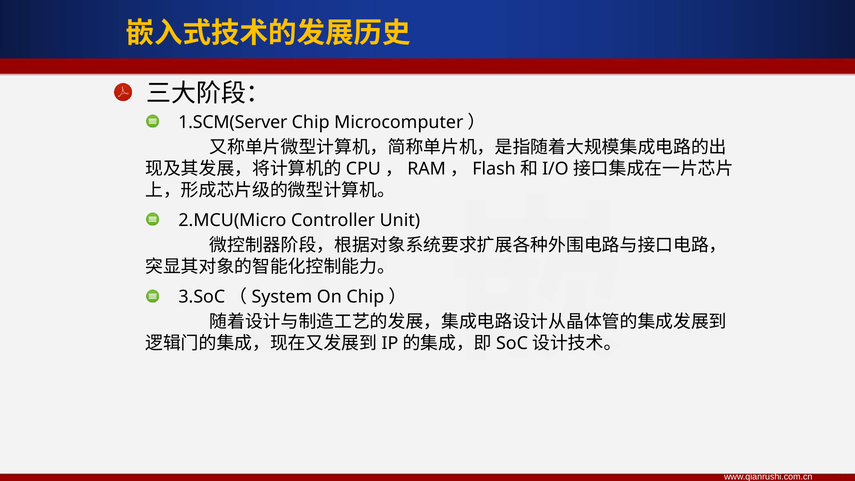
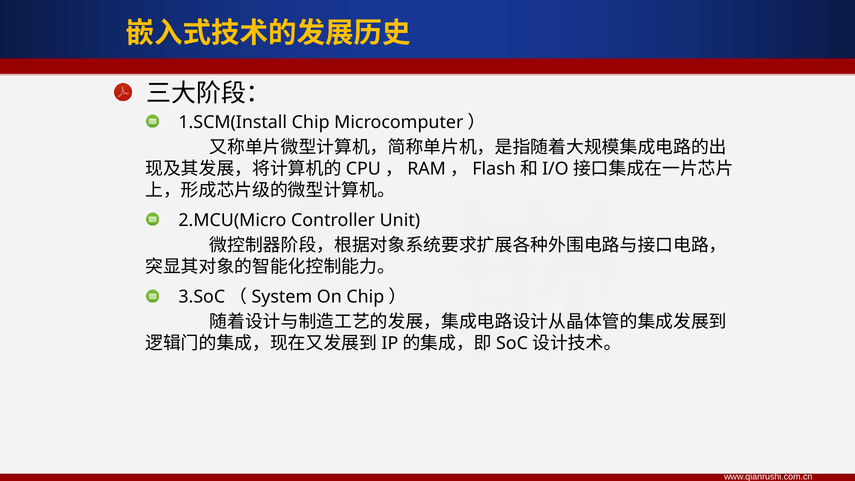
1.SCM(Server: 1.SCM(Server -> 1.SCM(Install
